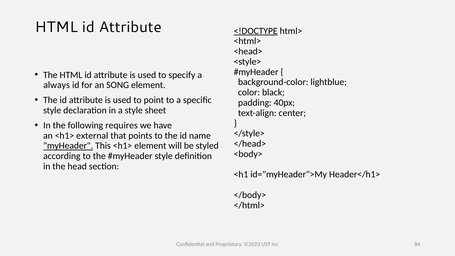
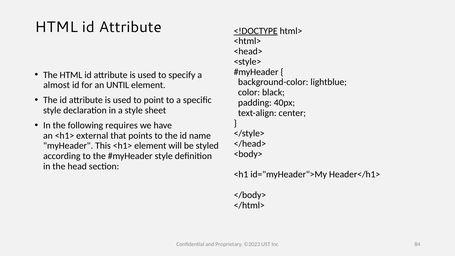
always: always -> almost
SONG: SONG -> UNTIL
myHeader underline: present -> none
